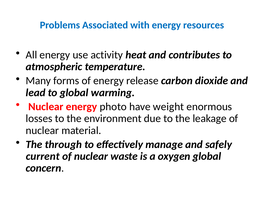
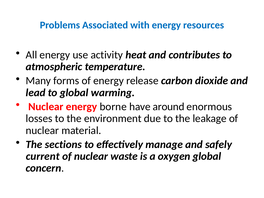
photo: photo -> borne
weight: weight -> around
through: through -> sections
